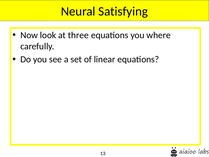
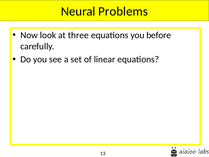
Satisfying: Satisfying -> Problems
where: where -> before
